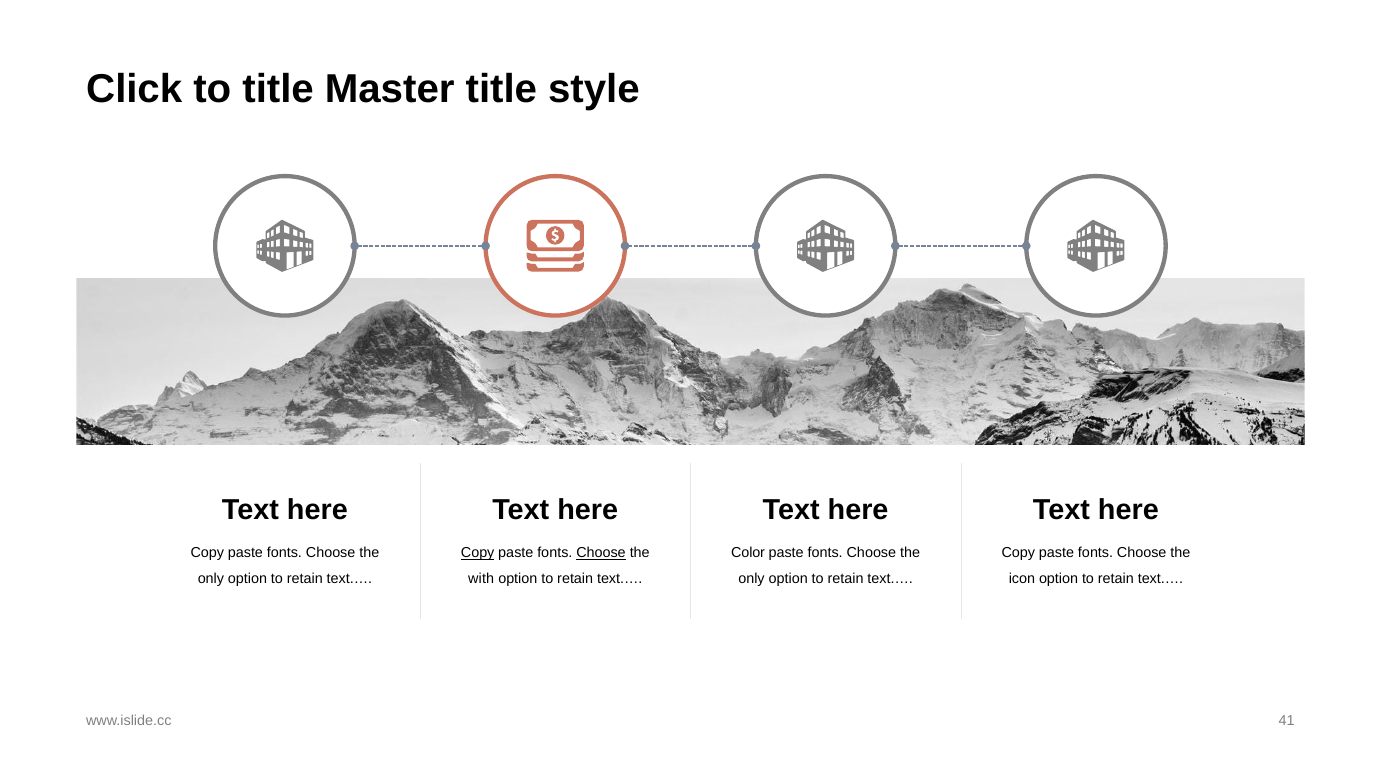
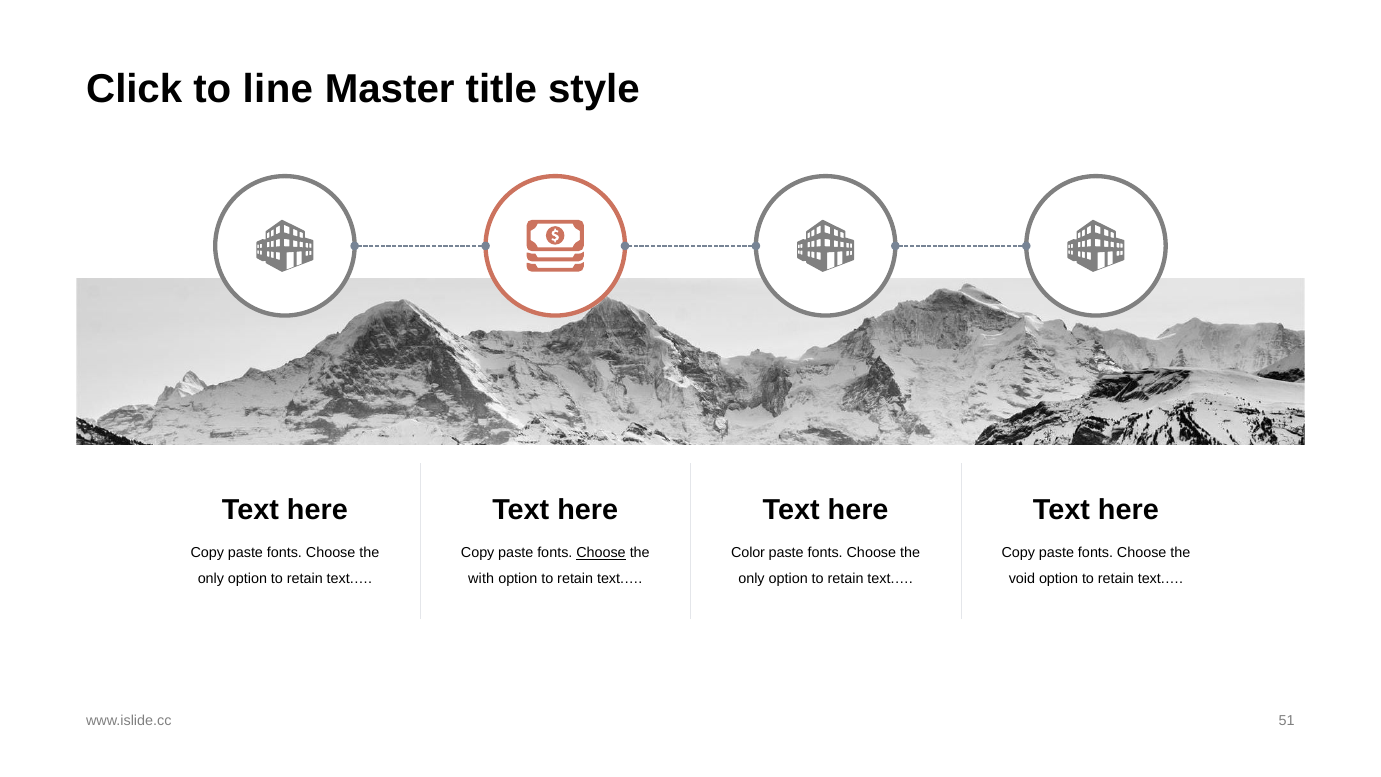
to title: title -> line
Copy at (478, 553) underline: present -> none
icon: icon -> void
41: 41 -> 51
